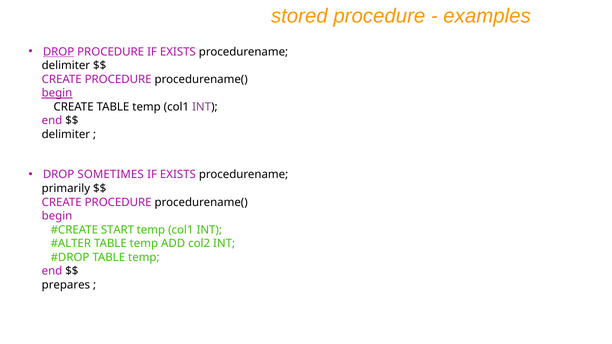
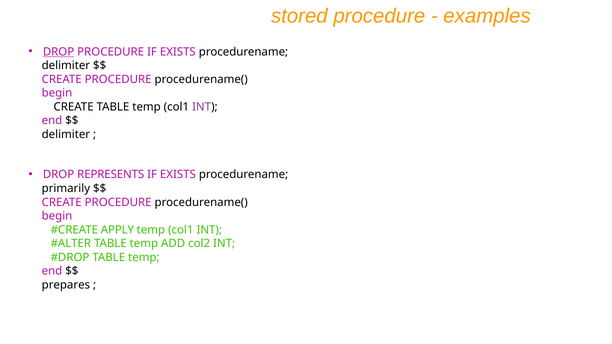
begin at (57, 93) underline: present -> none
SOMETIMES: SOMETIMES -> REPRESENTS
START: START -> APPLY
